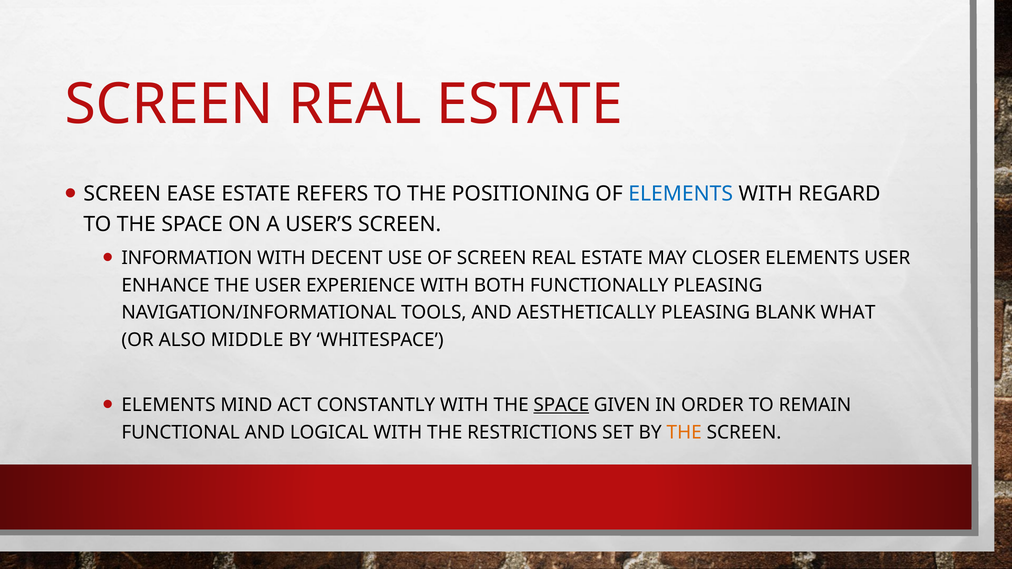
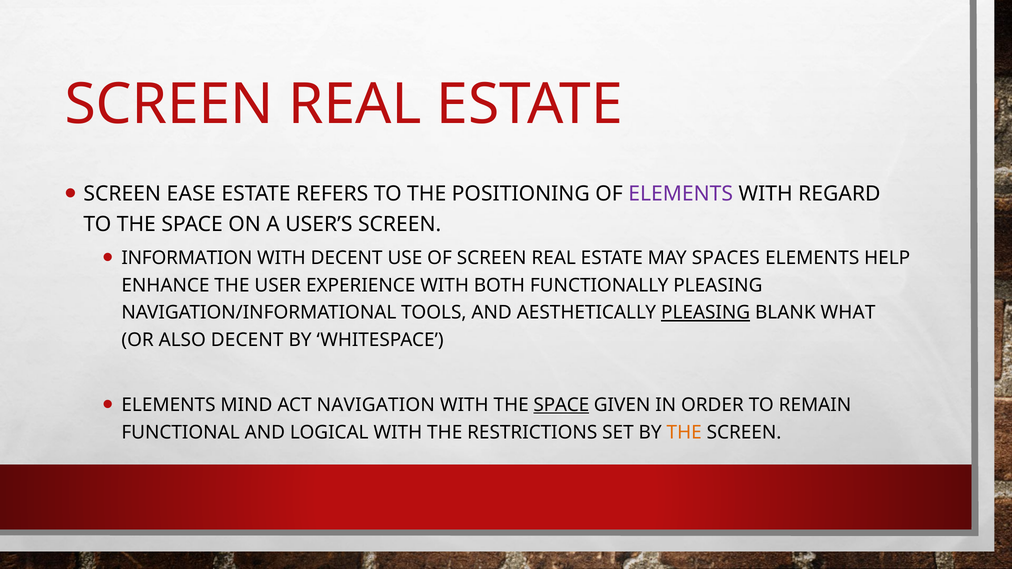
ELEMENTS at (681, 194) colour: blue -> purple
CLOSER: CLOSER -> SPACES
ELEMENTS USER: USER -> HELP
PLEASING at (706, 313) underline: none -> present
ALSO MIDDLE: MIDDLE -> DECENT
CONSTANTLY: CONSTANTLY -> NAVIGATION
